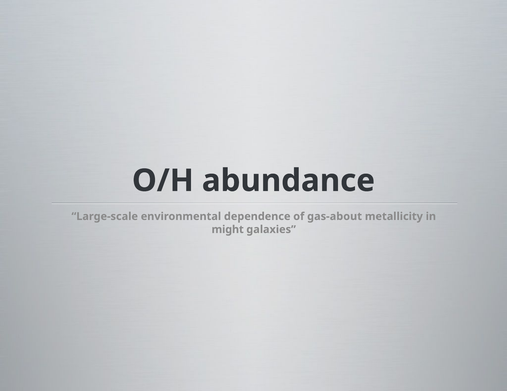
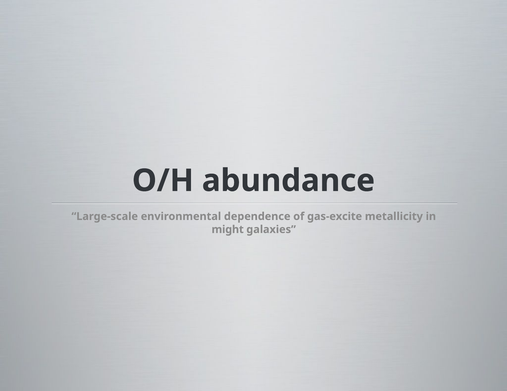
gas-about: gas-about -> gas-excite
